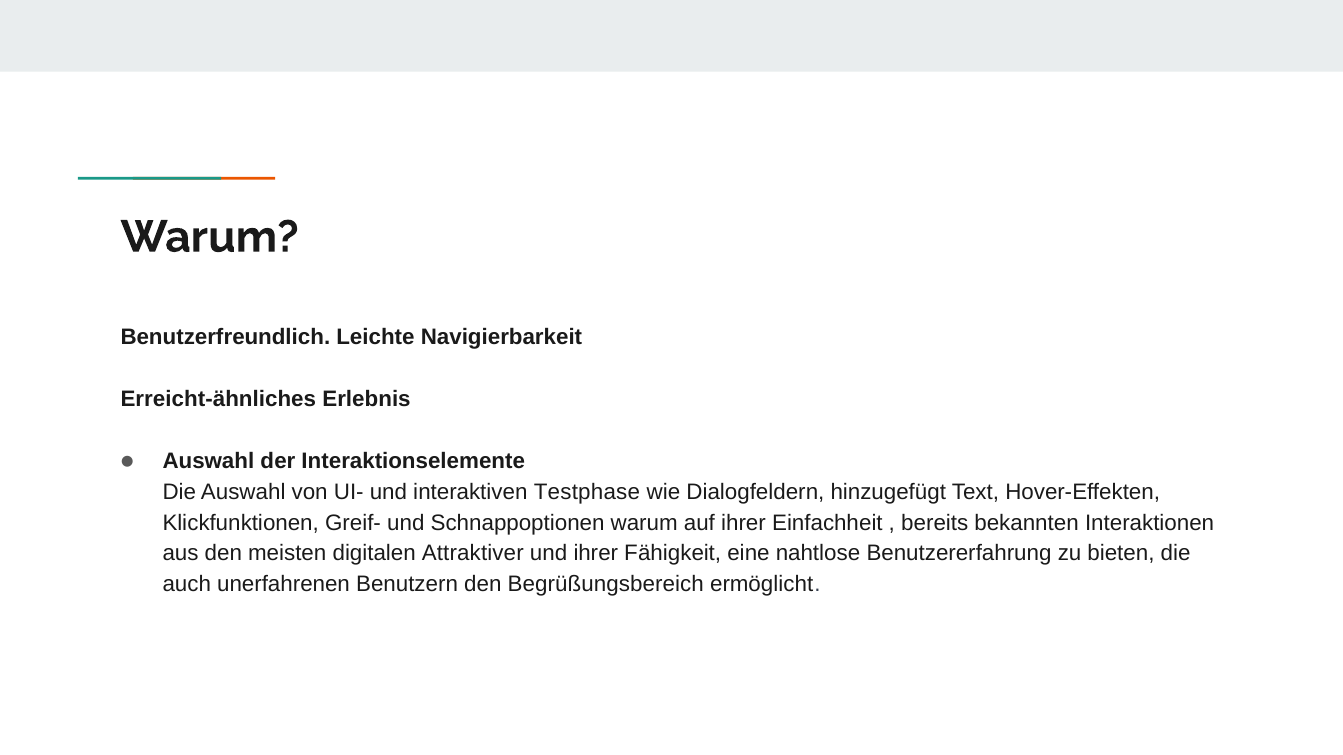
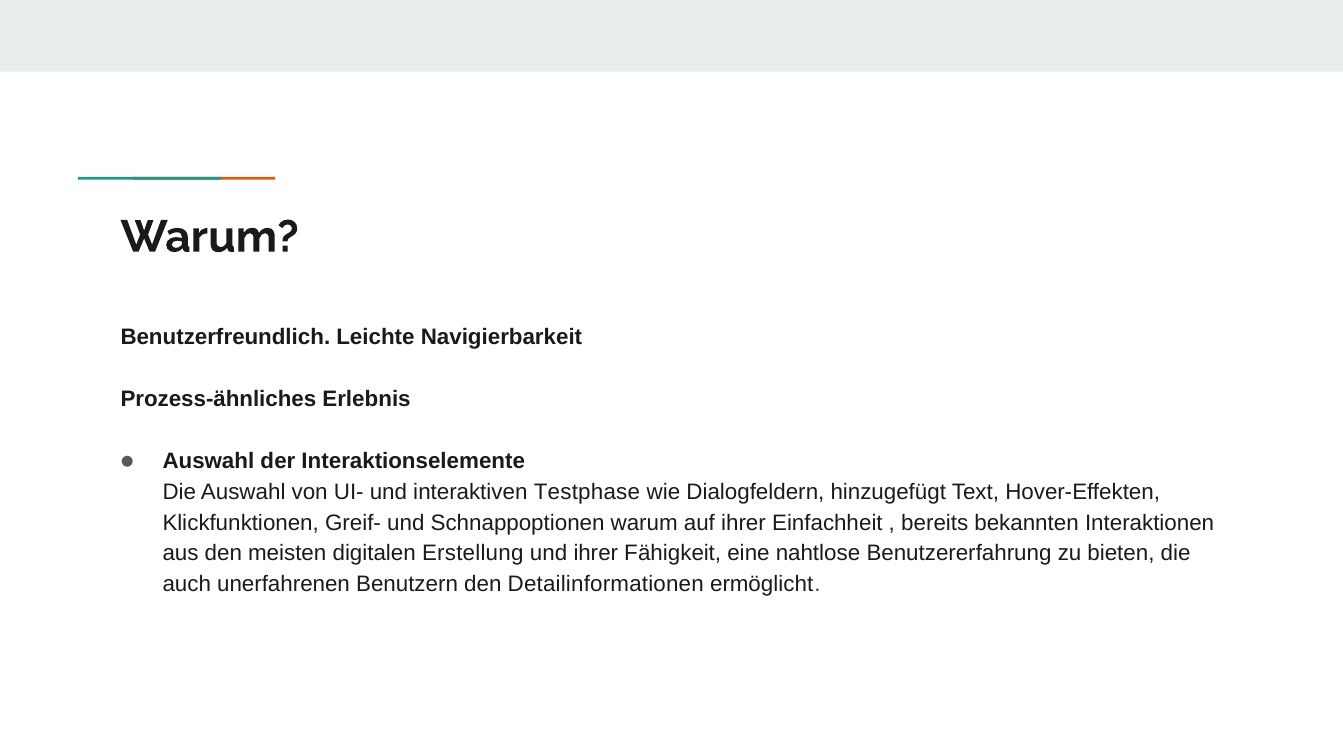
Erreicht-ähnliches: Erreicht-ähnliches -> Prozess-ähnliches
Attraktiver: Attraktiver -> Erstellung
Begrüßungsbereich: Begrüßungsbereich -> Detailinformationen
